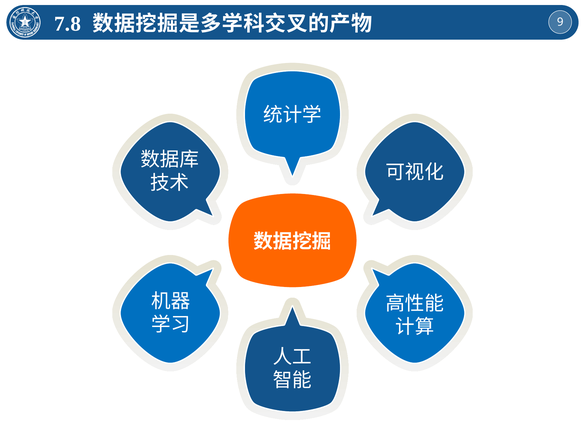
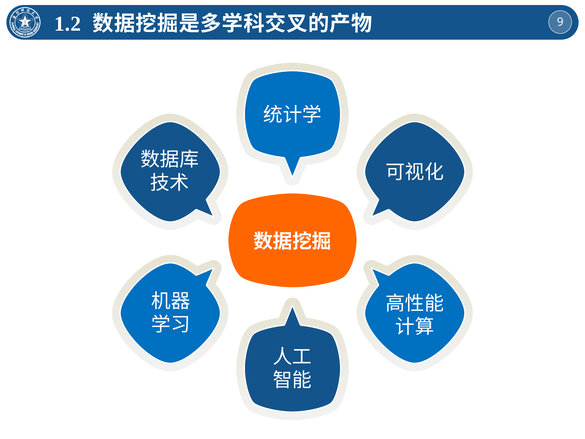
7.8: 7.8 -> 1.2
